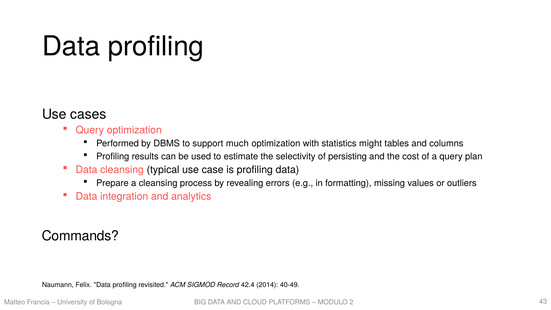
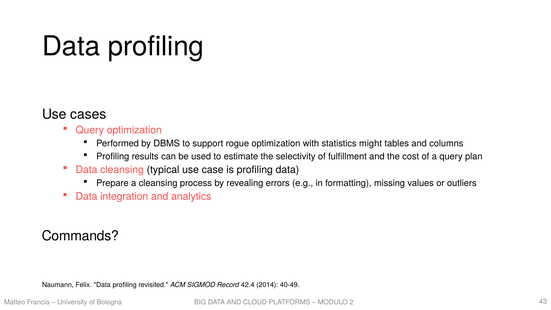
much: much -> rogue
persisting: persisting -> fulfillment
